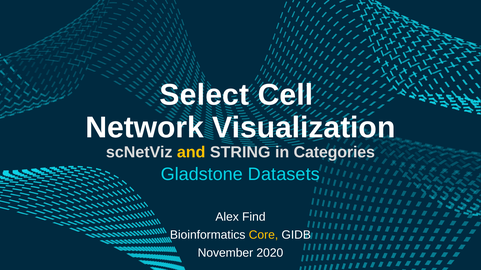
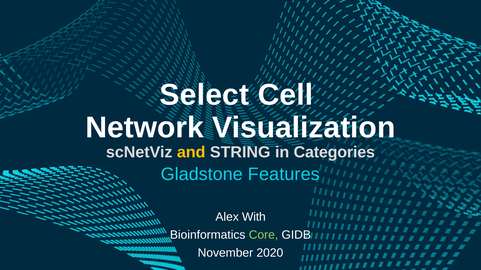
Datasets: Datasets -> Features
Find: Find -> With
Core colour: yellow -> light green
